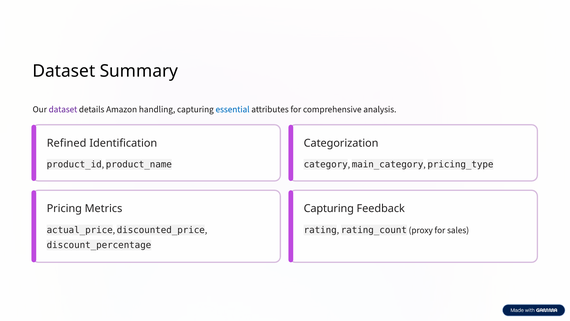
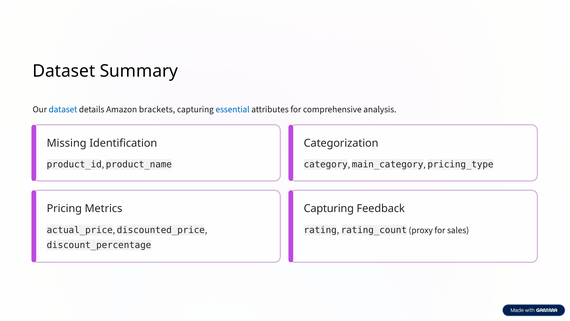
dataset at (63, 109) colour: purple -> blue
handling: handling -> brackets
Refined: Refined -> Missing
